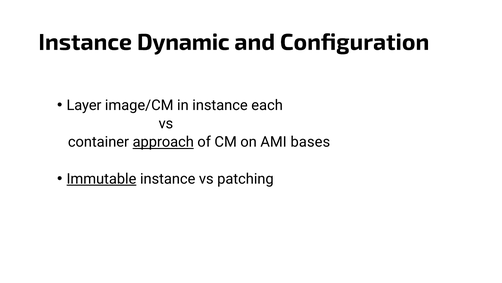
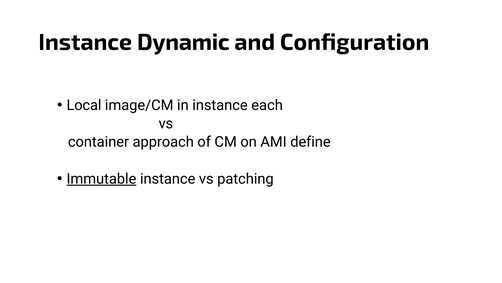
Layer: Layer -> Local
approach underline: present -> none
bases: bases -> define
